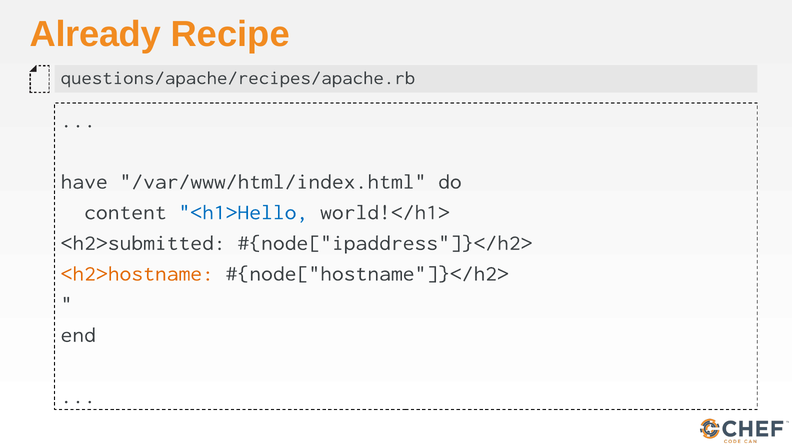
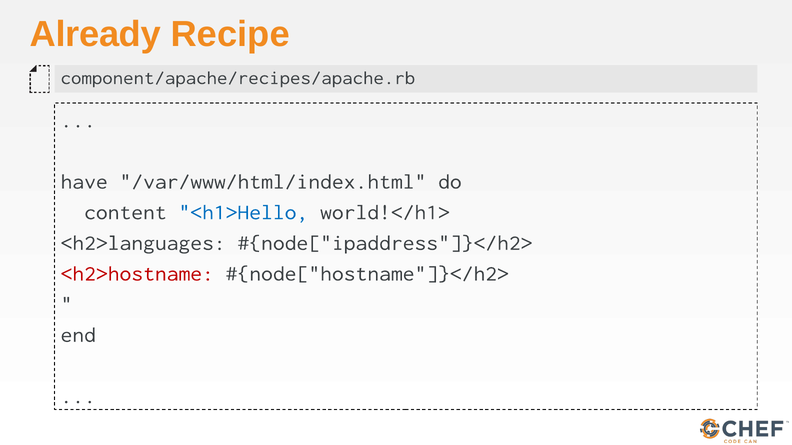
questions/apache/recipes/apache.rb: questions/apache/recipes/apache.rb -> component/apache/recipes/apache.rb
<h2>submitted: <h2>submitted -> <h2>languages
<h2>hostname colour: orange -> red
